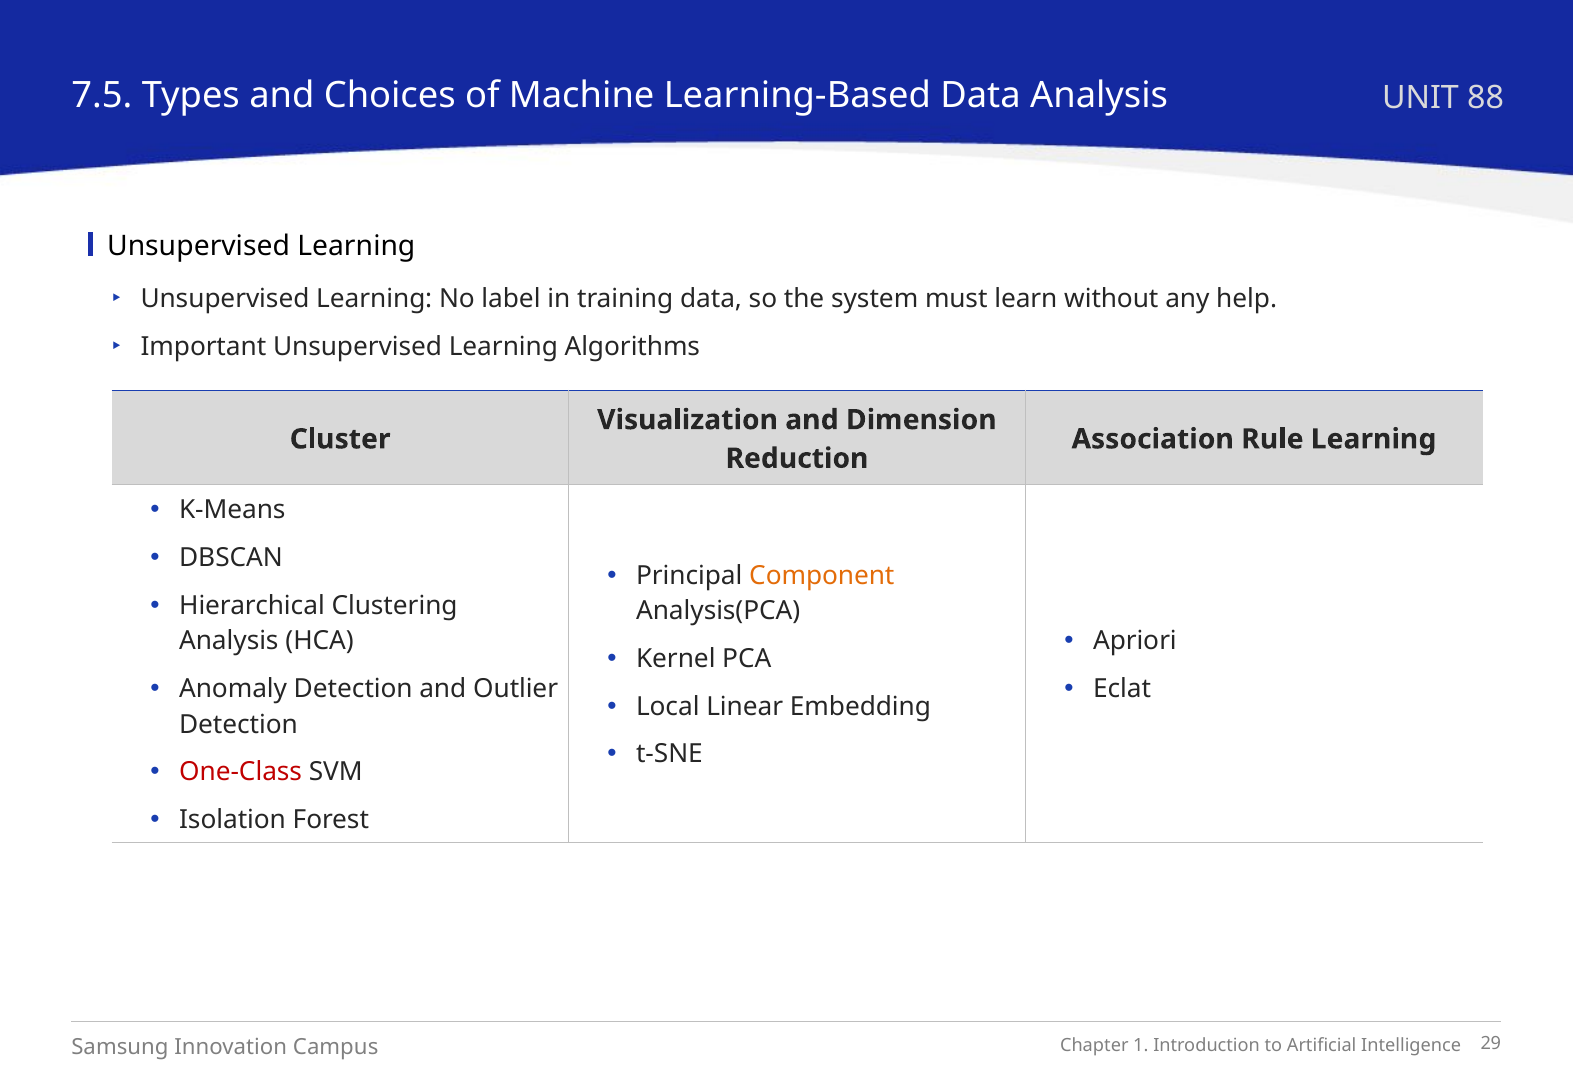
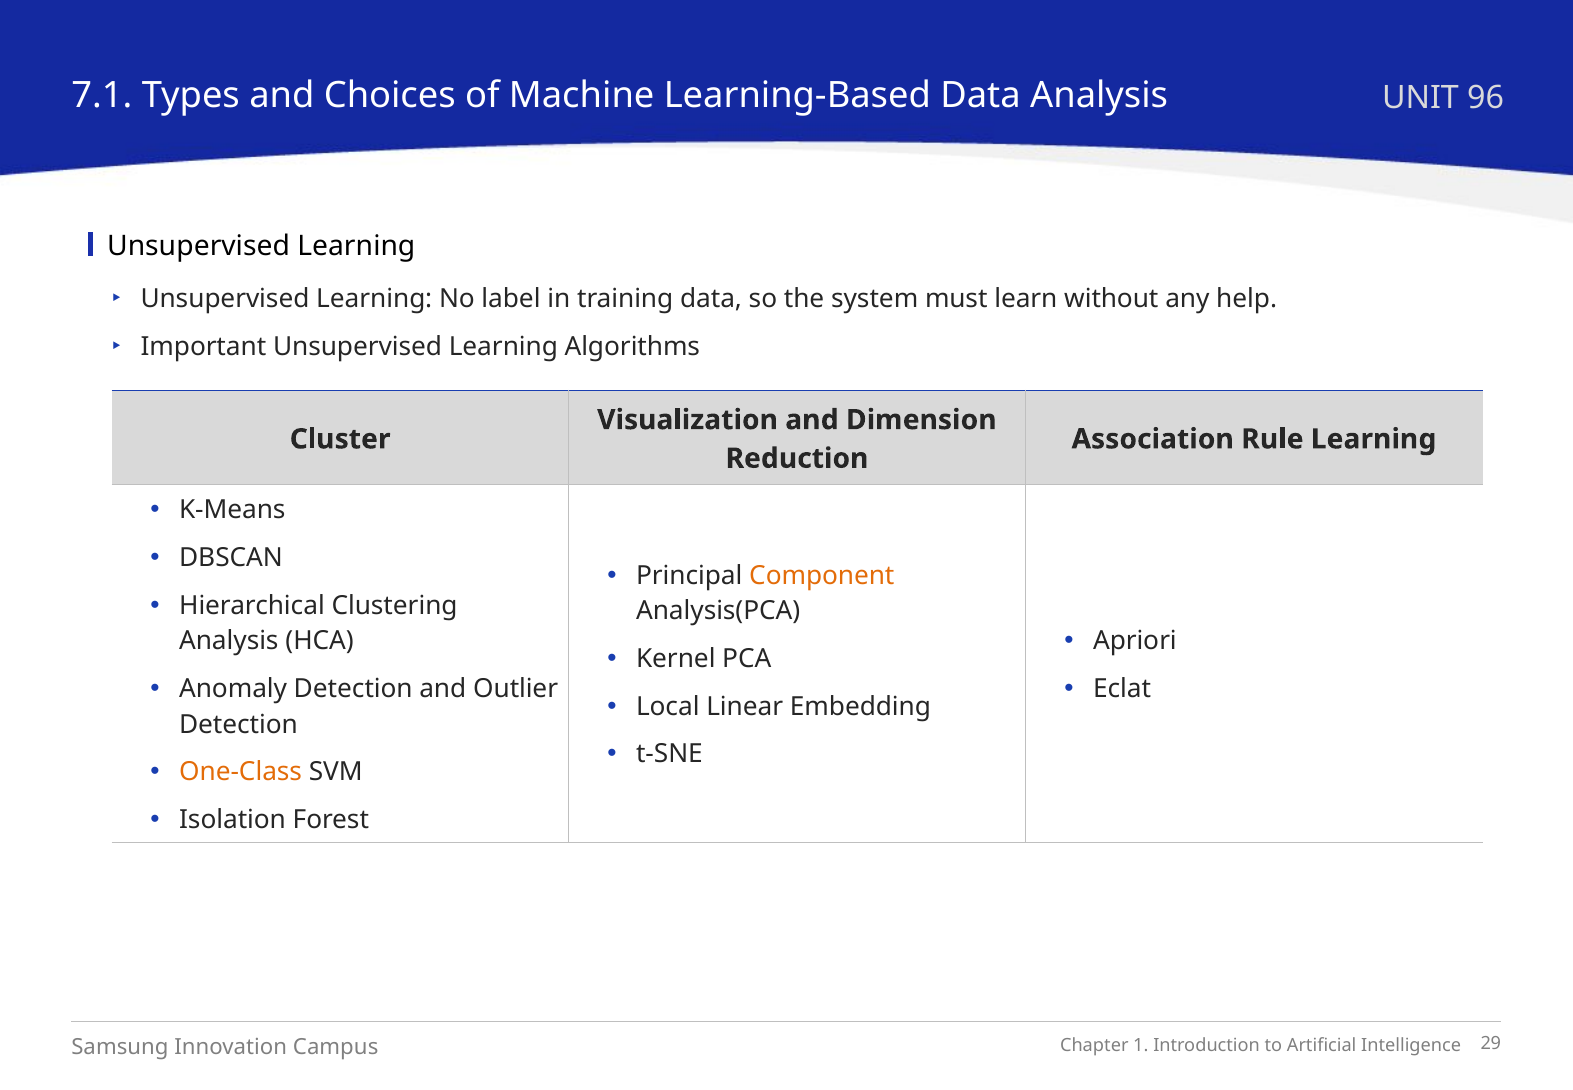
7.5: 7.5 -> 7.1
88: 88 -> 96
One-Class colour: red -> orange
